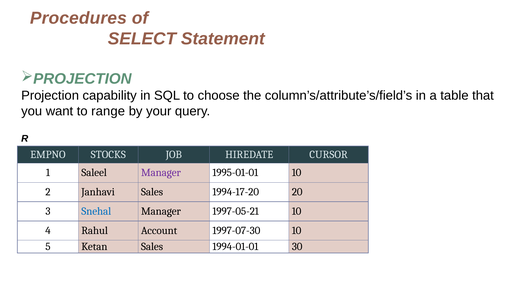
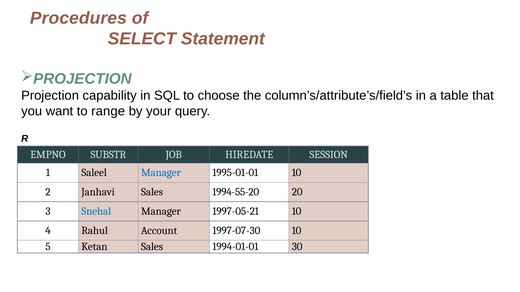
STOCKS: STOCKS -> SUBSTR
CURSOR: CURSOR -> SESSION
Manager at (161, 173) colour: purple -> blue
1994-17-20: 1994-17-20 -> 1994-55-20
